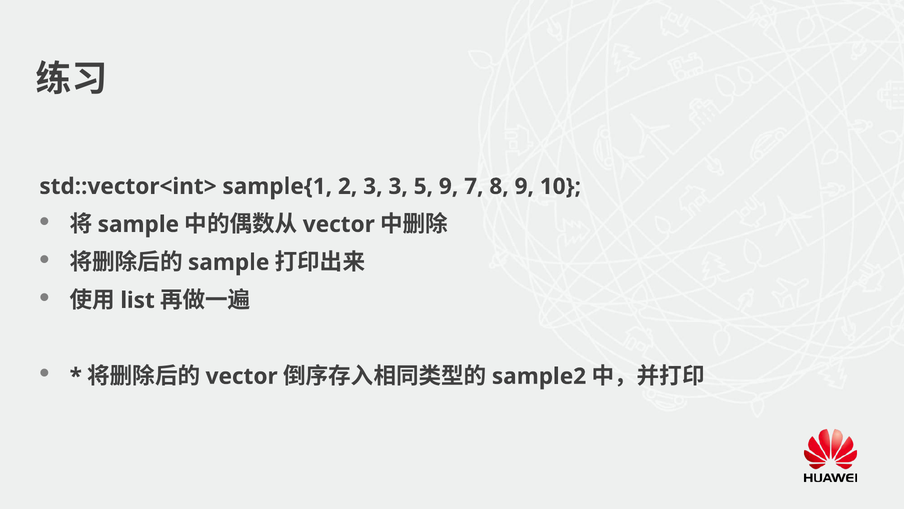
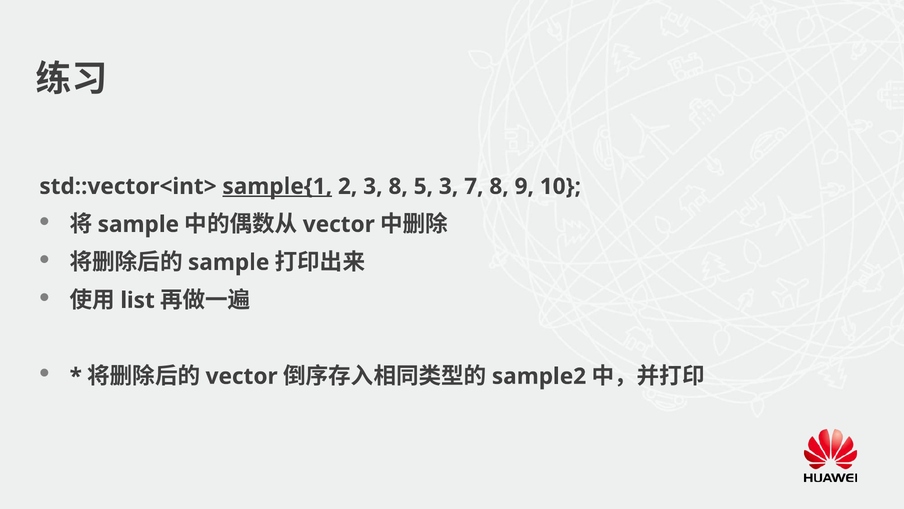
sample{1 underline: none -> present
3 3: 3 -> 8
5 9: 9 -> 3
